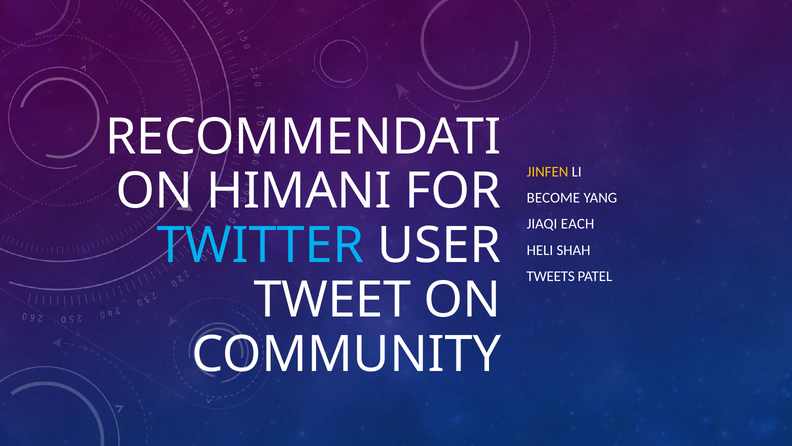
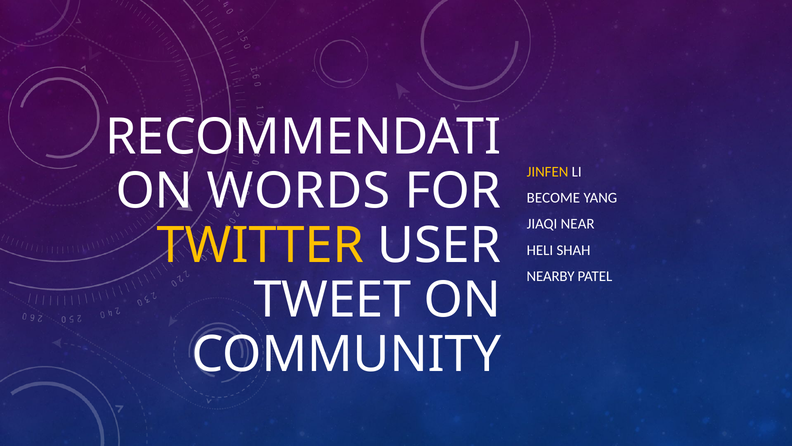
HIMANI: HIMANI -> WORDS
EACH: EACH -> NEAR
TWITTER colour: light blue -> yellow
TWEETS: TWEETS -> NEARBY
